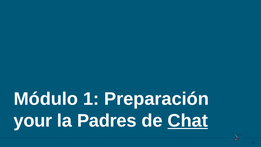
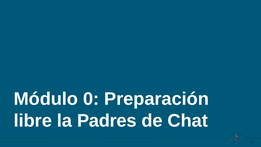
1: 1 -> 0
your: your -> libre
Chat underline: present -> none
